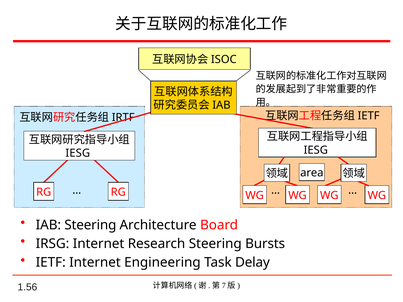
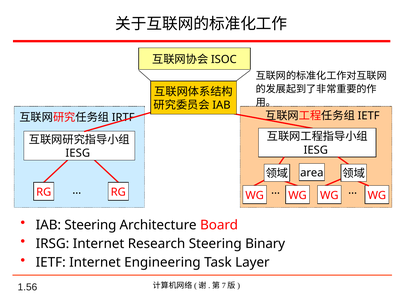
Bursts: Bursts -> Binary
Delay: Delay -> Layer
